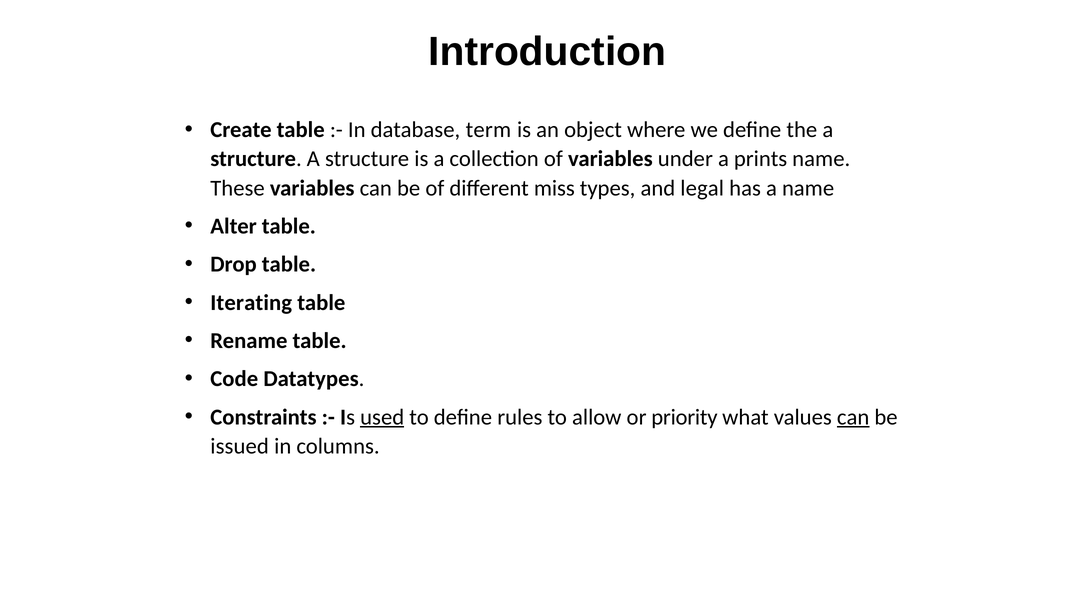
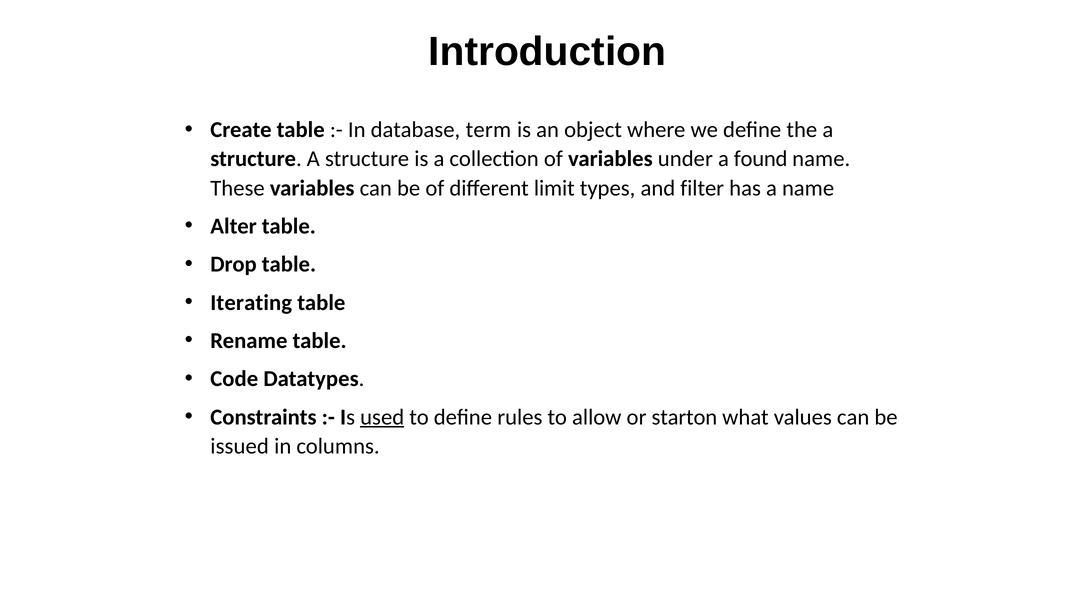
prints: prints -> found
miss: miss -> limit
legal: legal -> filter
priority: priority -> starton
can at (853, 417) underline: present -> none
